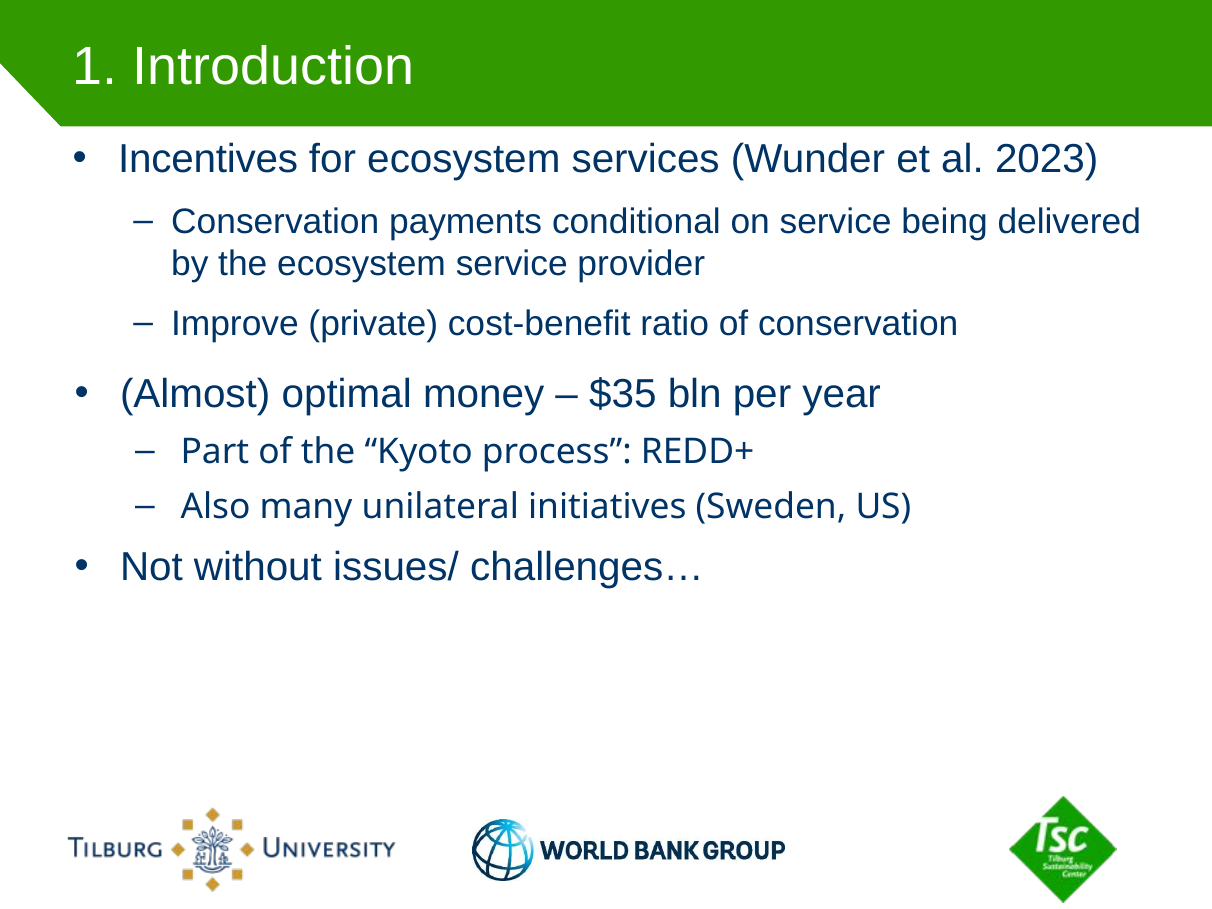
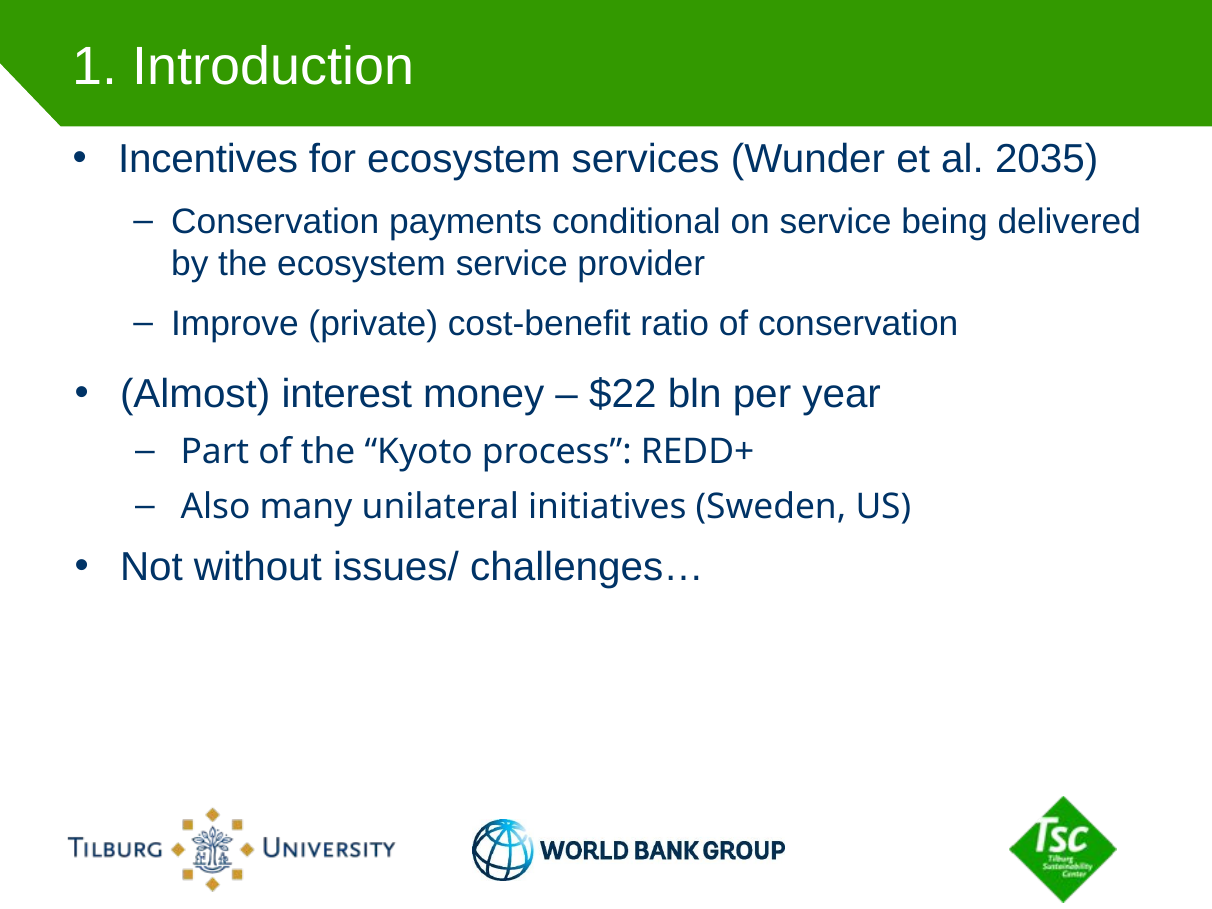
2023: 2023 -> 2035
optimal: optimal -> interest
$35: $35 -> $22
